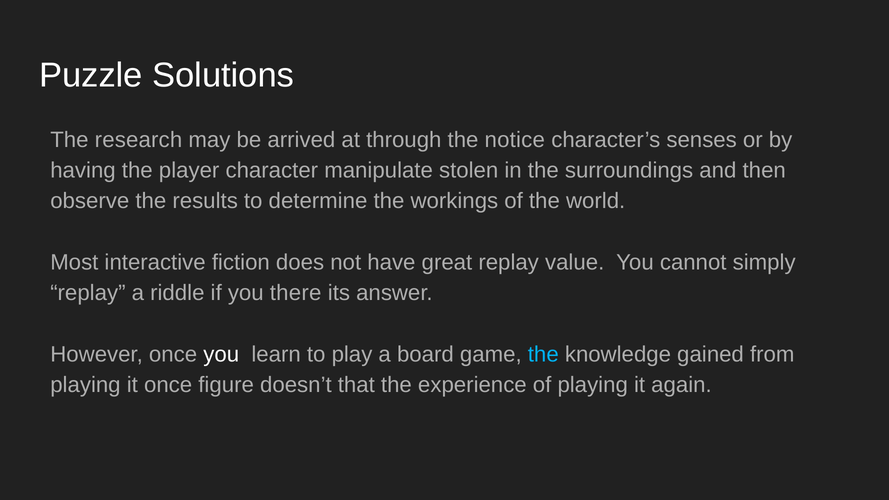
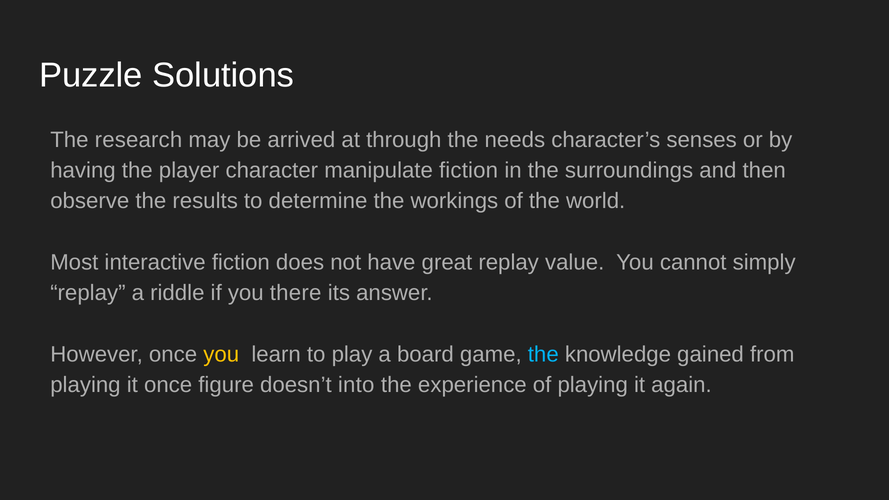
notice: notice -> needs
manipulate stolen: stolen -> fiction
you at (221, 354) colour: white -> yellow
that: that -> into
